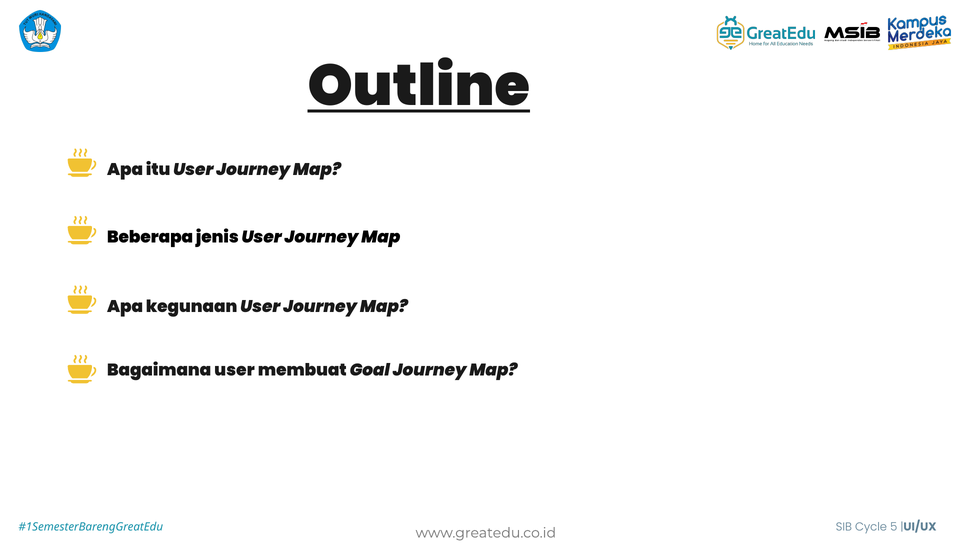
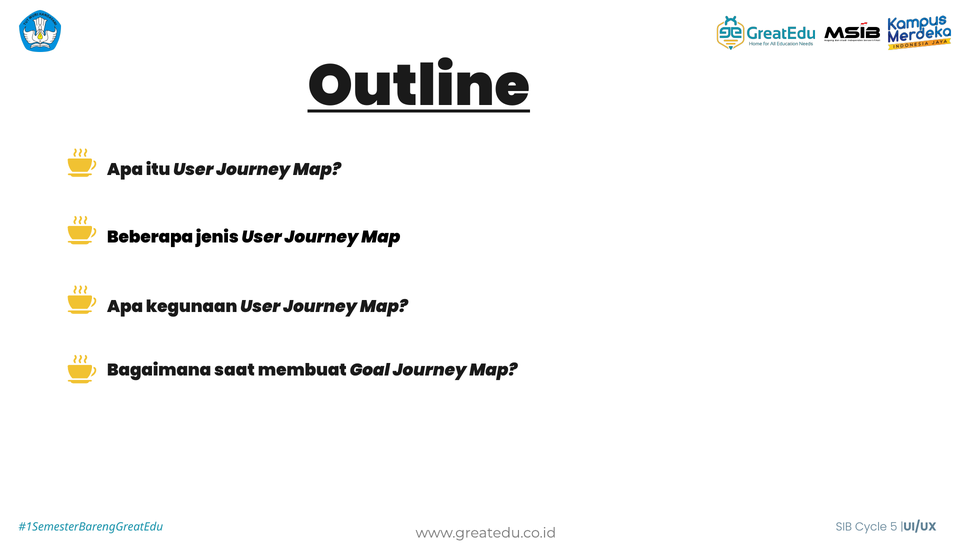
Bagaimana user: user -> saat
